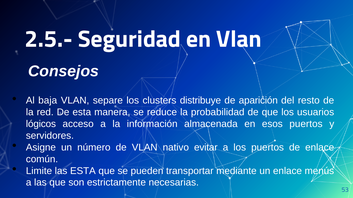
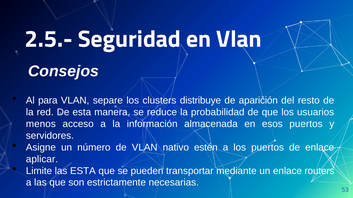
baja: baja -> para
lógicos: lógicos -> menos
evitar: evitar -> estén
común: común -> aplicar
menús: menús -> routers
